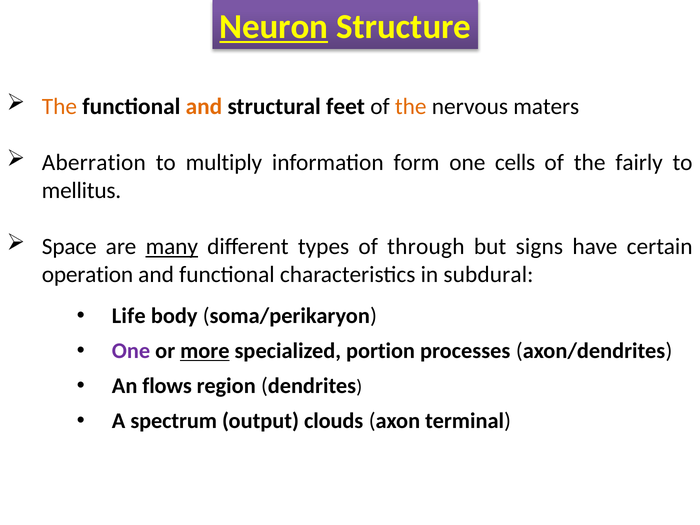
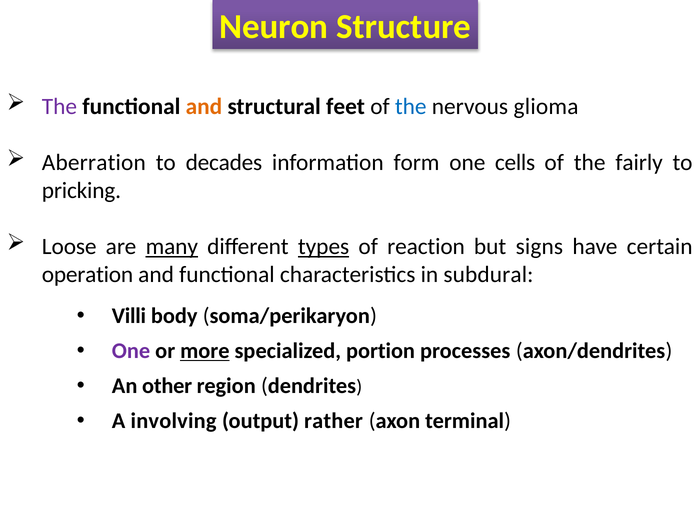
Neuron underline: present -> none
The at (59, 107) colour: orange -> purple
the at (411, 107) colour: orange -> blue
maters: maters -> glioma
multiply: multiply -> decades
mellitus: mellitus -> pricking
Space: Space -> Loose
types underline: none -> present
through: through -> reaction
Life: Life -> Villi
flows: flows -> other
spectrum: spectrum -> involving
clouds: clouds -> rather
